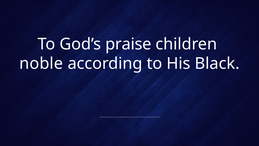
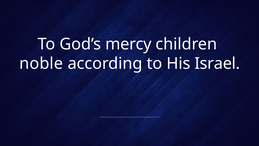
praise: praise -> mercy
Black: Black -> Israel
